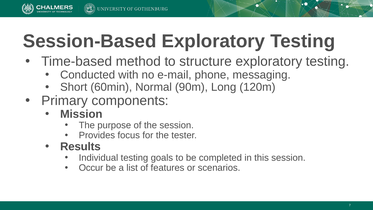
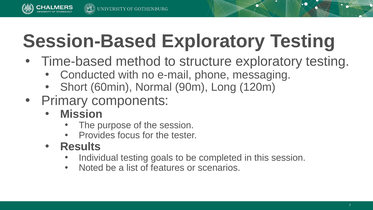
Occur: Occur -> Noted
